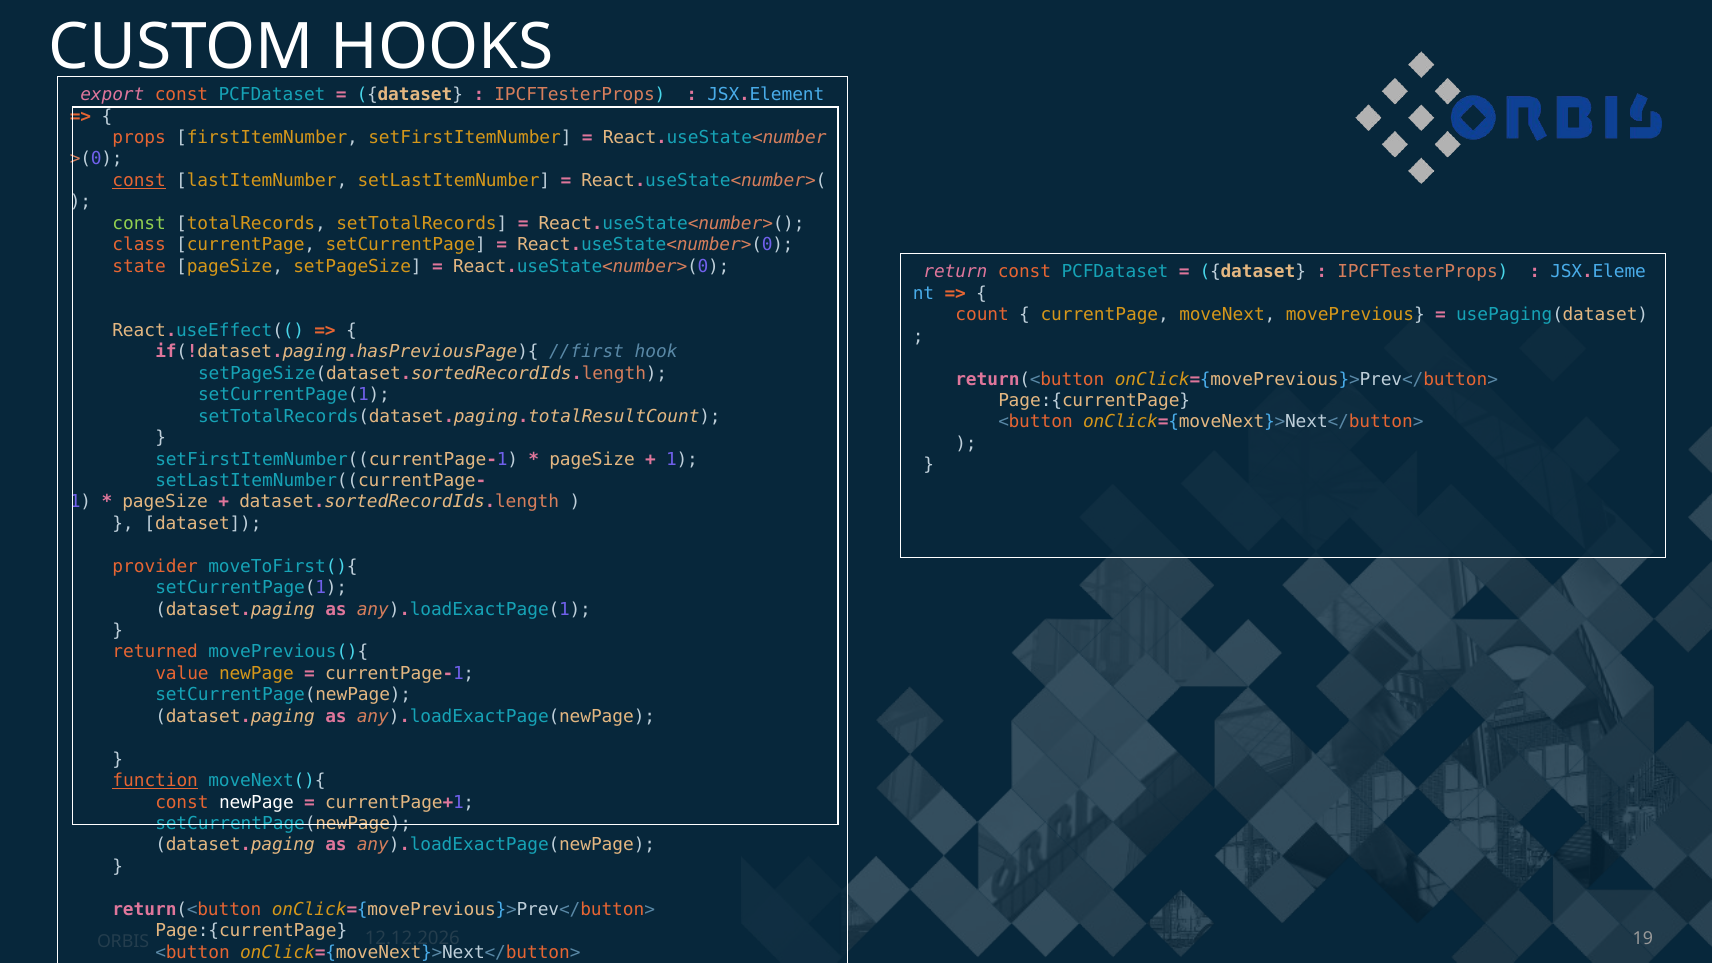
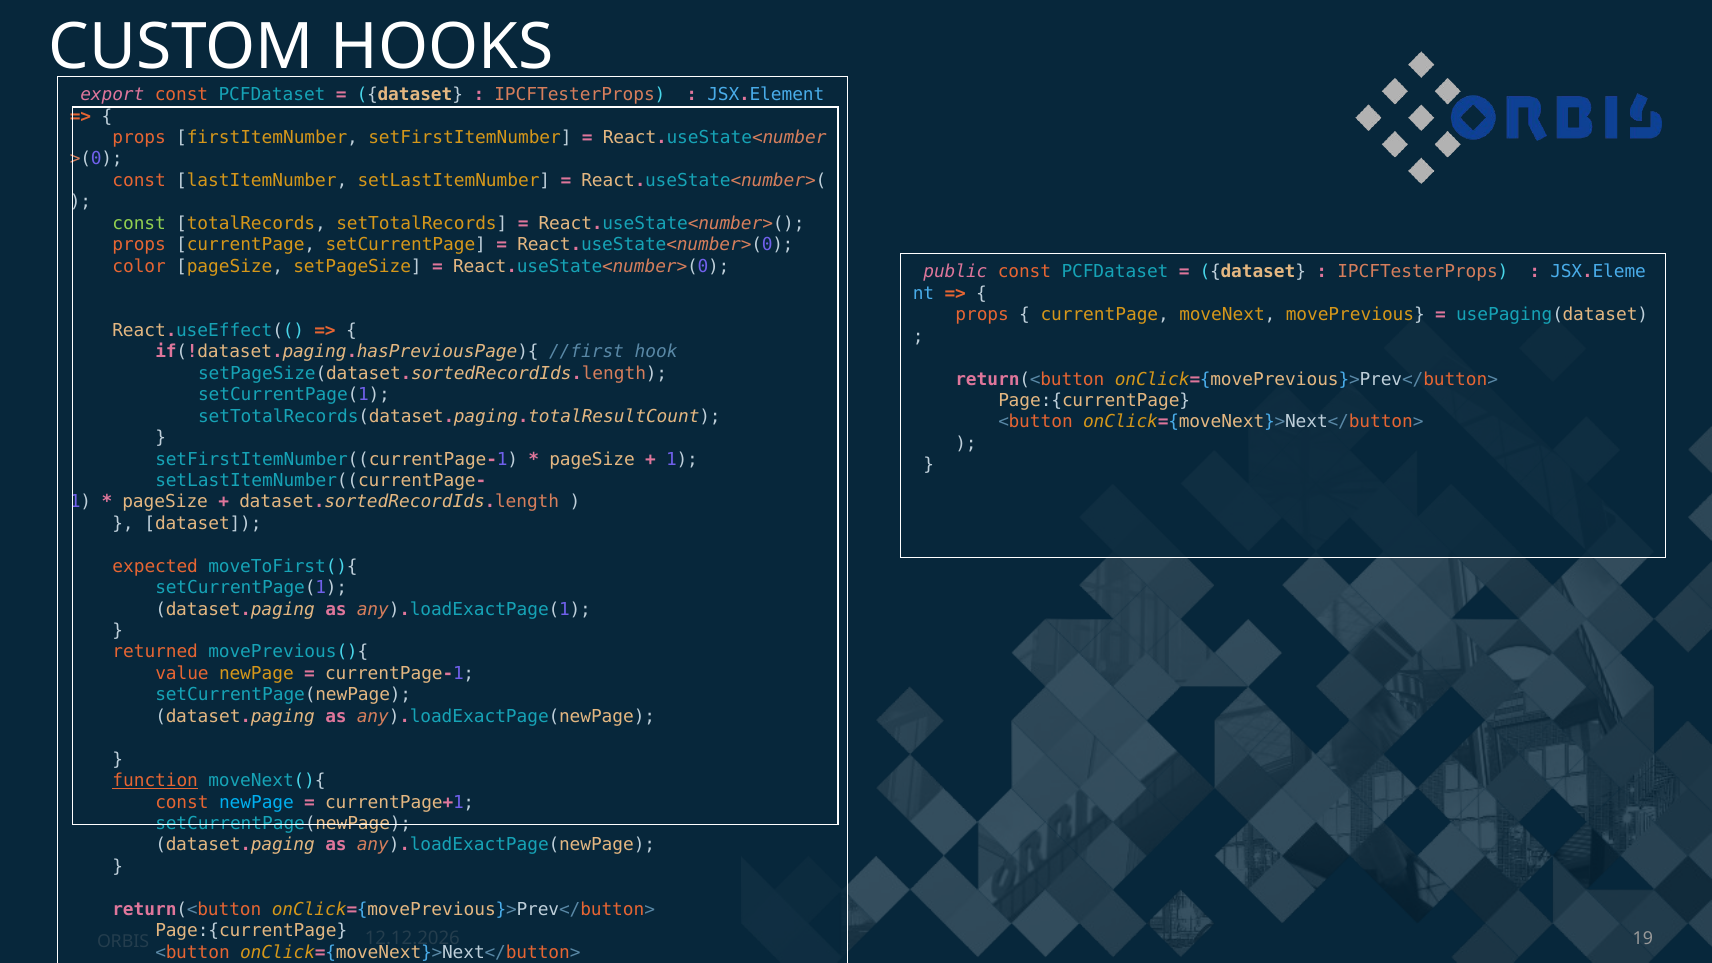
const at (139, 181) underline: present -> none
class at (139, 245): class -> props
state: state -> color
return: return -> public
count at (982, 315): count -> props
provider: provider -> expected
newPage at (256, 802) colour: white -> light blue
